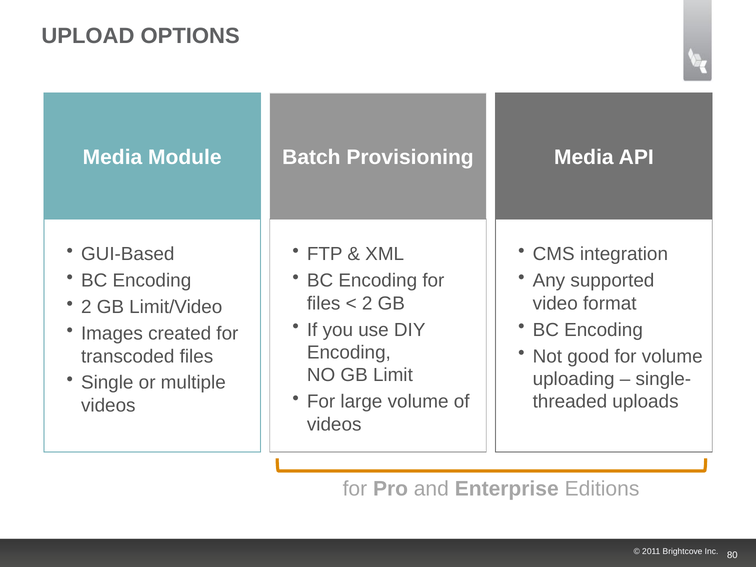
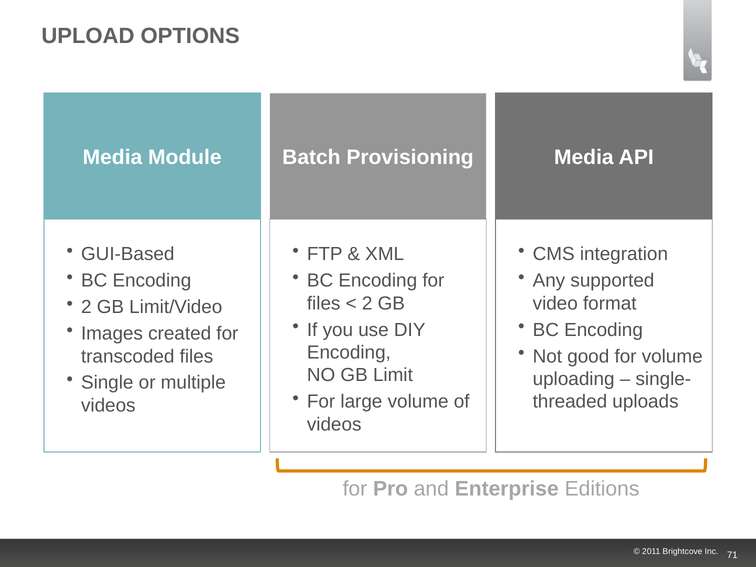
80: 80 -> 71
